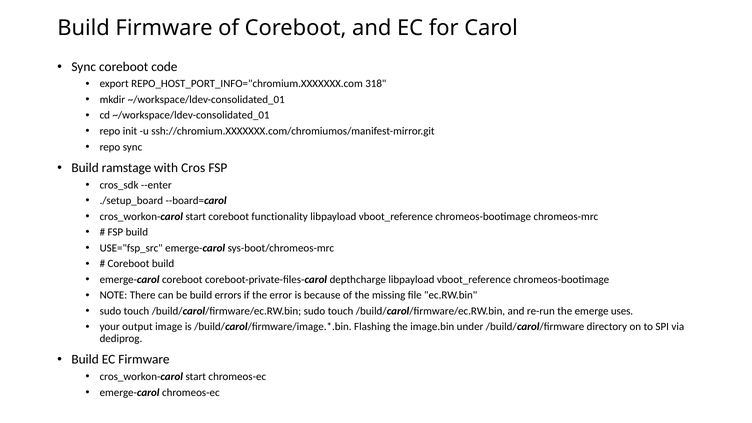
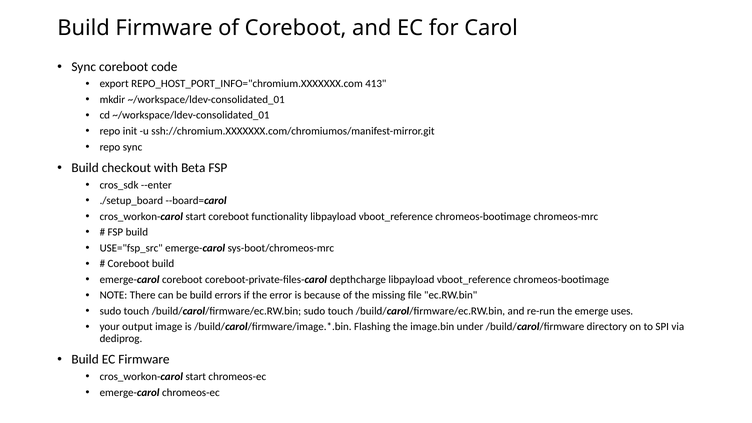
318: 318 -> 413
ramstage: ramstage -> checkout
Cros: Cros -> Beta
